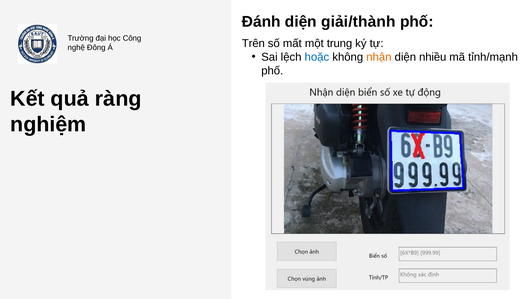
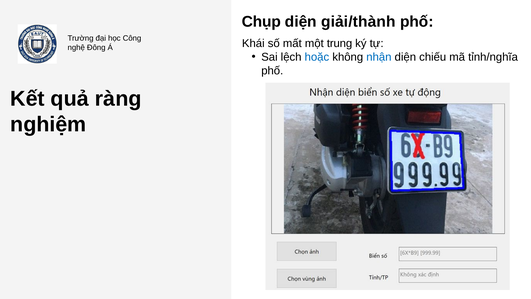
Đánh: Đánh -> Chụp
Trên: Trên -> Khái
nhận colour: orange -> blue
nhiều: nhiều -> chiếu
tỉnh/mạnh: tỉnh/mạnh -> tỉnh/nghĩa
